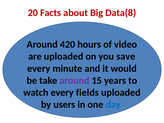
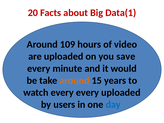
Data(8: Data(8 -> Data(1
420: 420 -> 109
around at (74, 80) colour: purple -> orange
every fields: fields -> every
